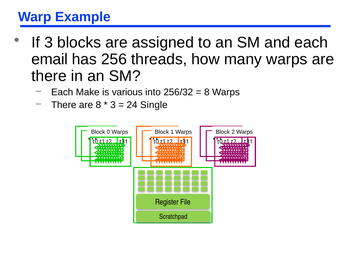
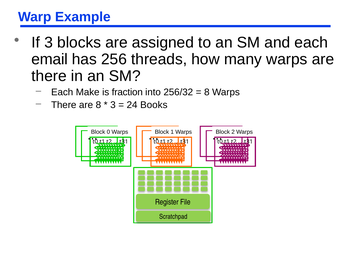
various: various -> fraction
Single: Single -> Books
